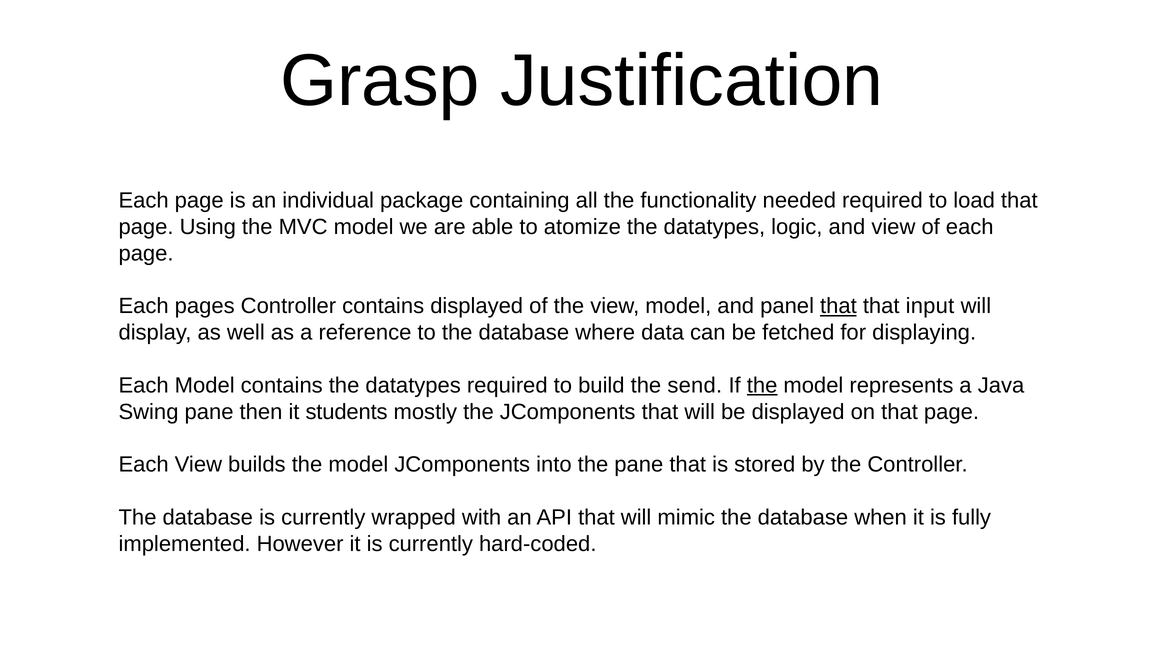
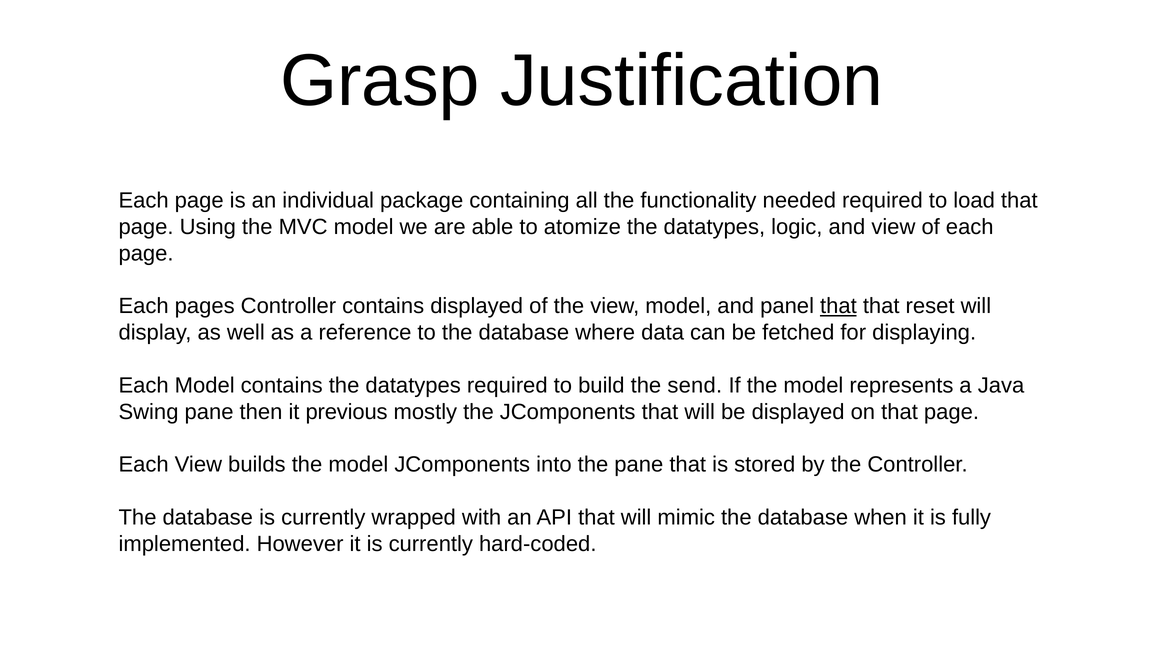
input: input -> reset
the at (762, 386) underline: present -> none
students: students -> previous
